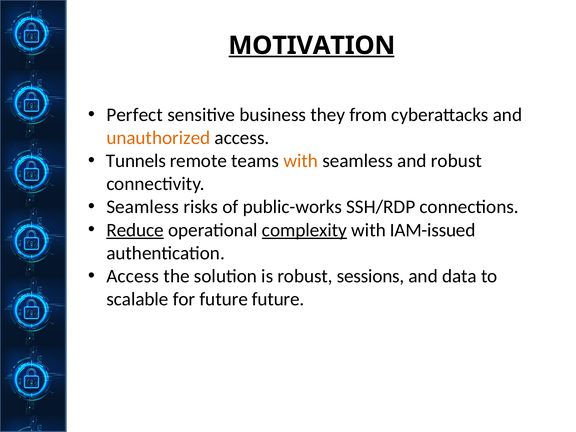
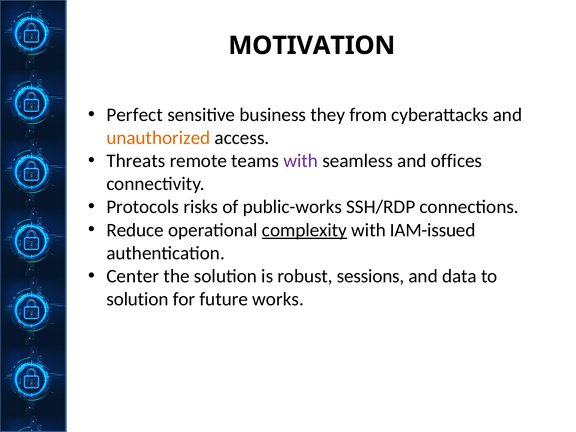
MOTIVATION underline: present -> none
Tunnels: Tunnels -> Threats
with at (301, 161) colour: orange -> purple
and robust: robust -> offices
Seamless at (143, 207): Seamless -> Protocols
Reduce underline: present -> none
Access at (133, 276): Access -> Center
scalable at (137, 299): scalable -> solution
future future: future -> works
